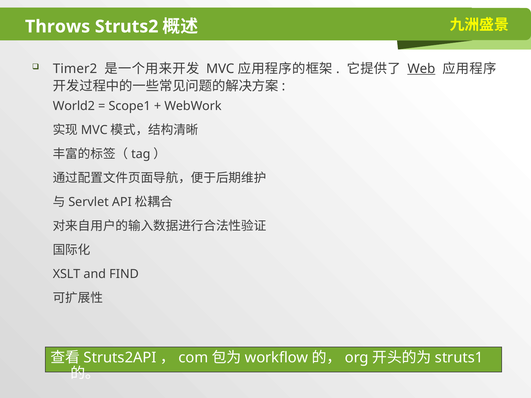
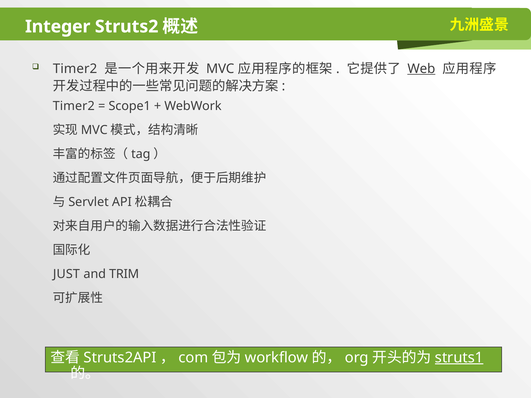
Throws: Throws -> Integer
World2 at (74, 106): World2 -> Timer2
XSLT: XSLT -> JUST
FIND: FIND -> TRIM
struts1 underline: none -> present
